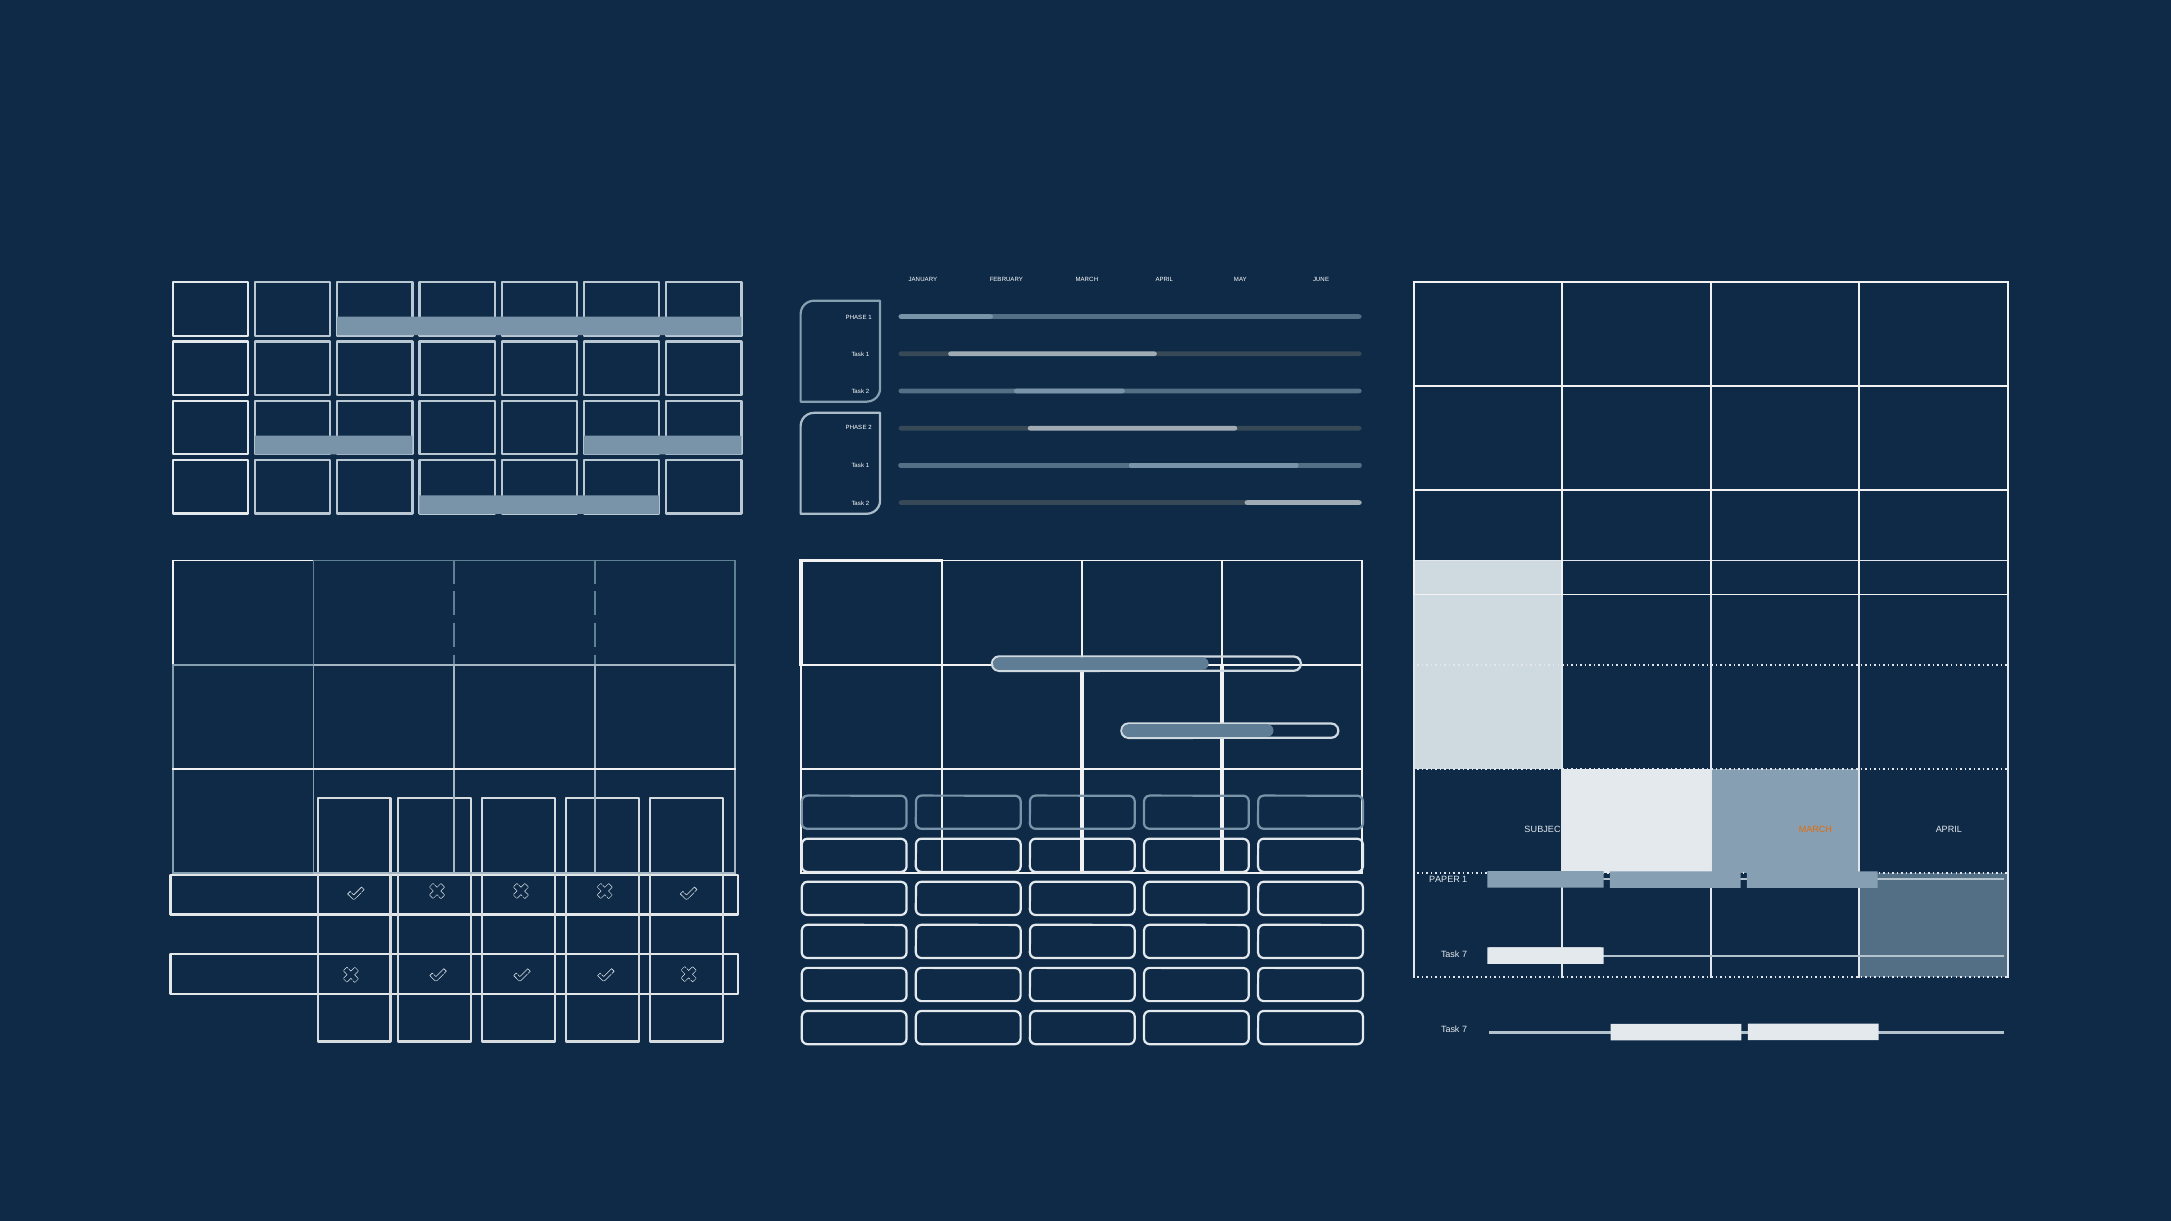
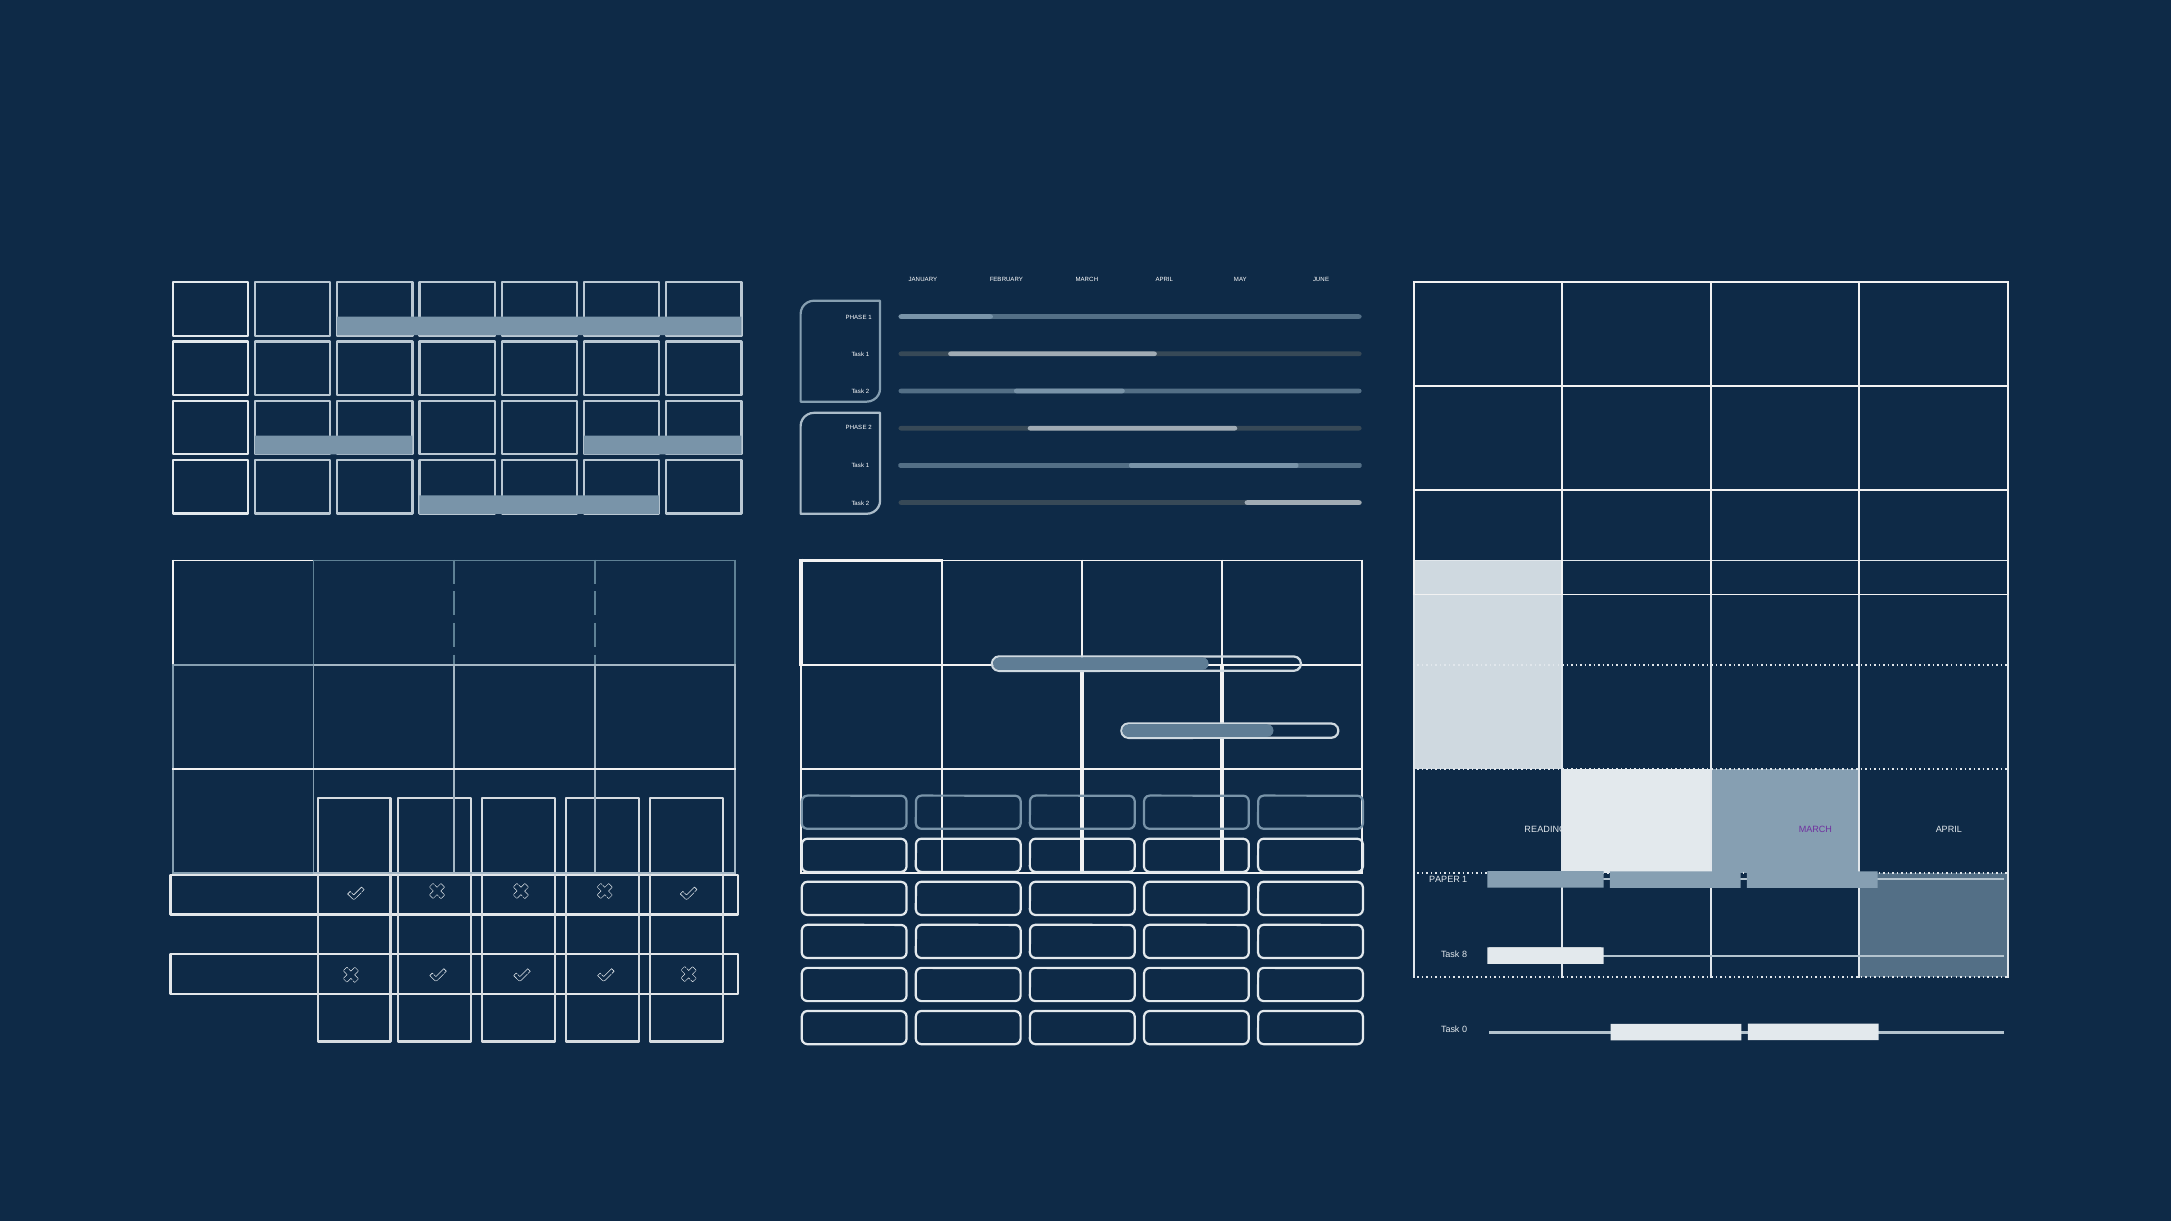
SUBJECT: SUBJECT -> READING
MARCH at (1815, 830) colour: orange -> purple
7 at (1465, 955): 7 -> 8
7 at (1465, 1030): 7 -> 0
